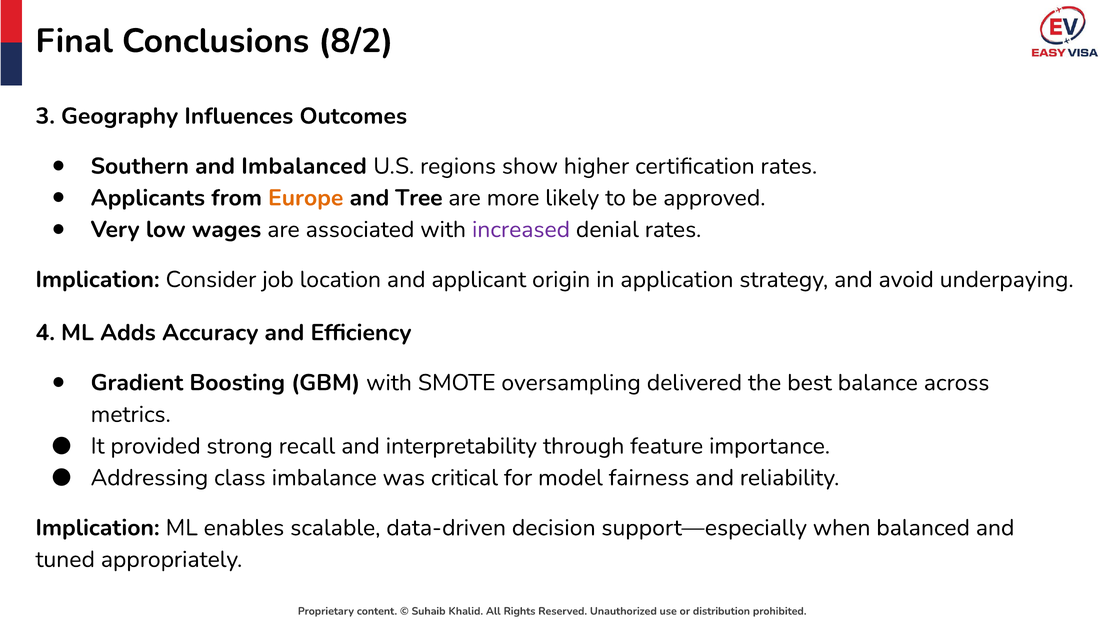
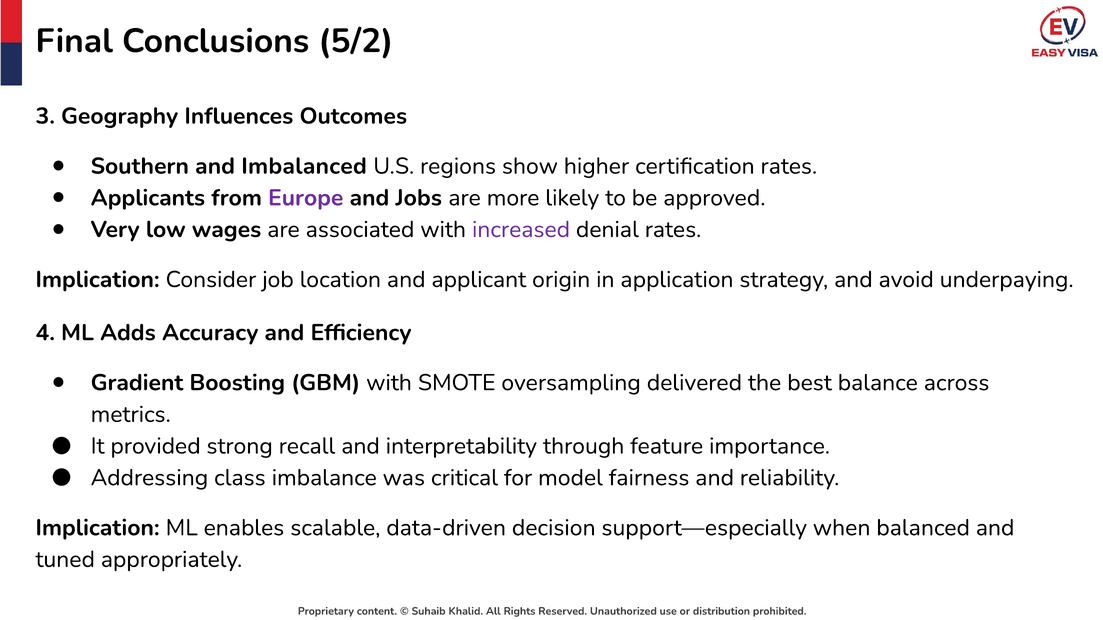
8/2: 8/2 -> 5/2
Europe colour: orange -> purple
Tree: Tree -> Jobs
